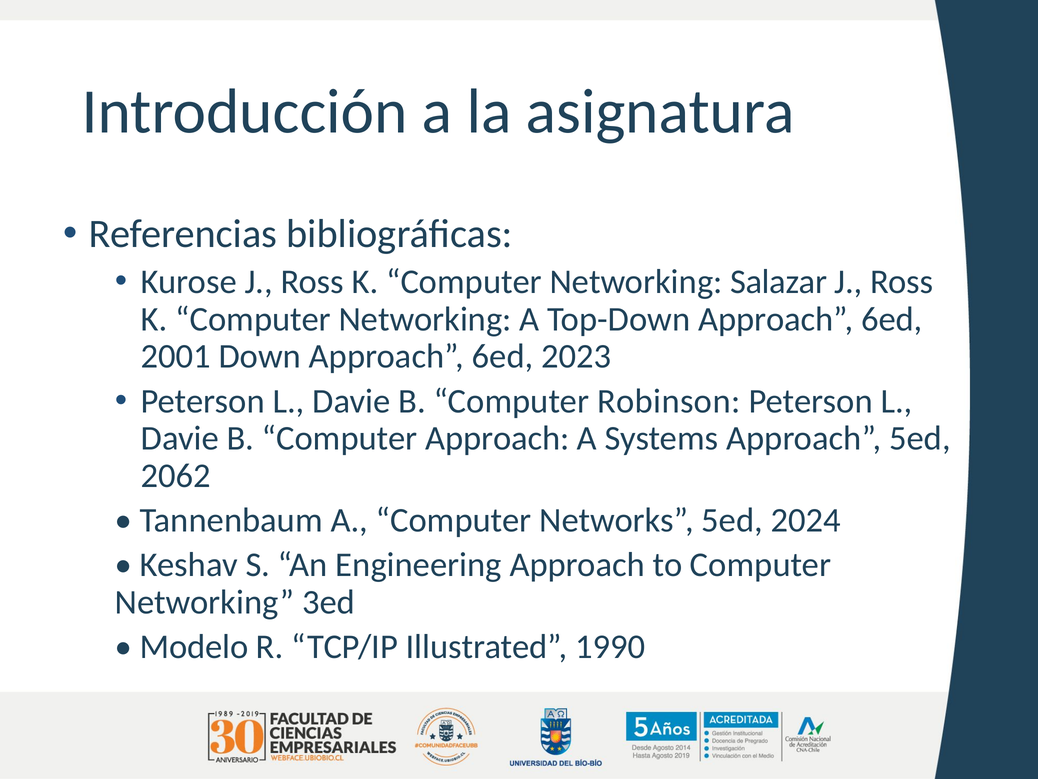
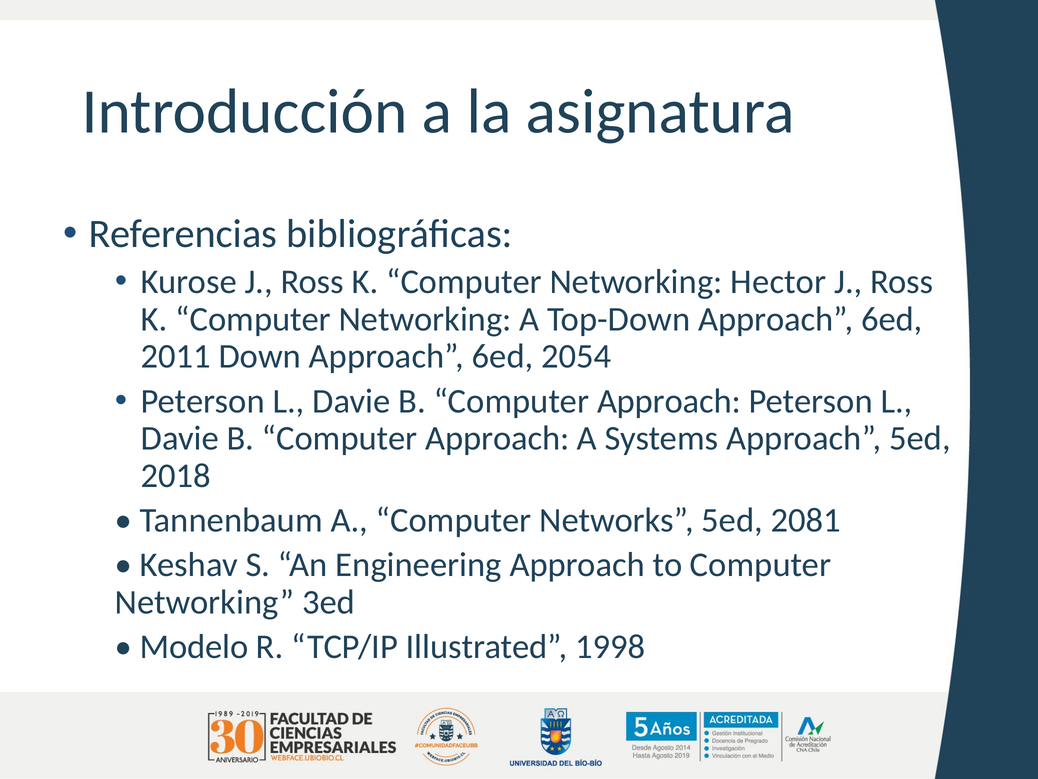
Salazar: Salazar -> Hector
2001: 2001 -> 2011
2023: 2023 -> 2054
Robinson at (669, 401): Robinson -> Approach
2062: 2062 -> 2018
2024: 2024 -> 2081
1990: 1990 -> 1998
